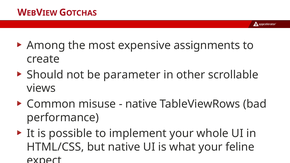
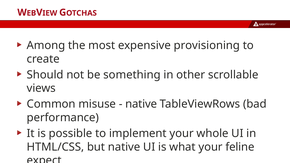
assignments: assignments -> provisioning
parameter: parameter -> something
